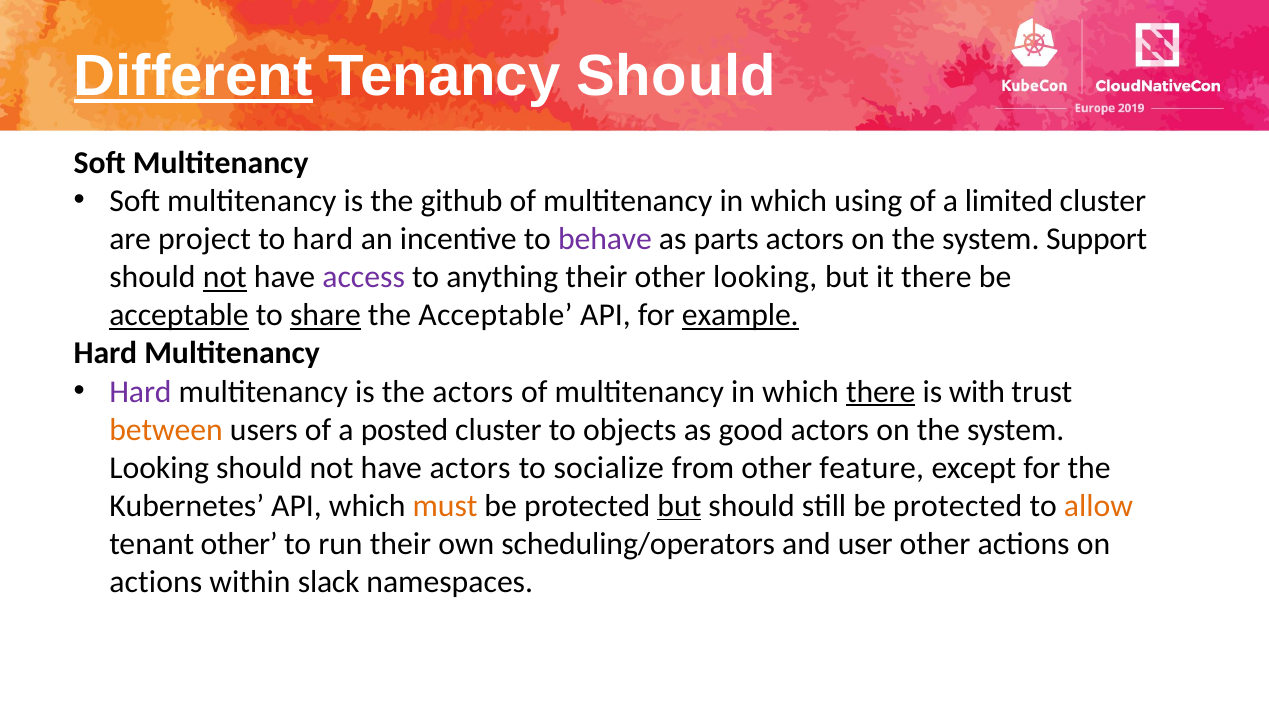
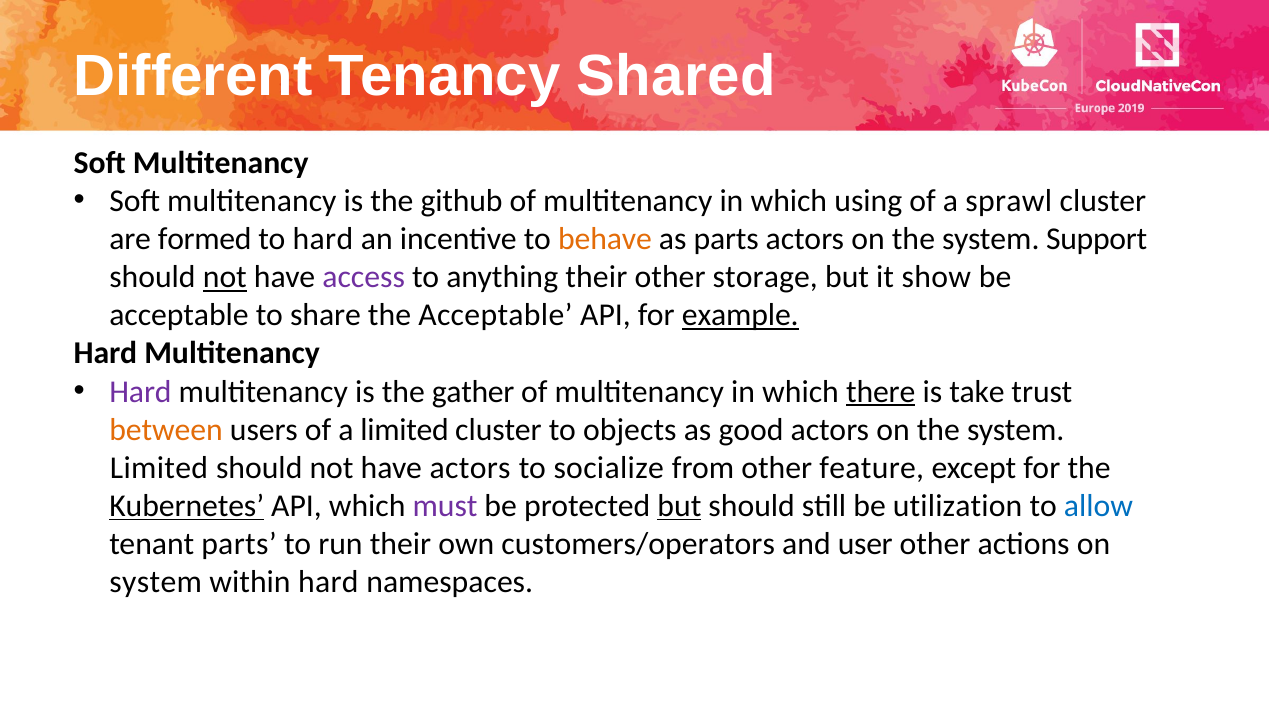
Different underline: present -> none
Tenancy Should: Should -> Shared
limited: limited -> sprawl
project: project -> formed
behave colour: purple -> orange
other looking: looking -> storage
it there: there -> show
acceptable at (179, 315) underline: present -> none
share underline: present -> none
the actors: actors -> gather
with: with -> take
a posted: posted -> limited
Looking at (159, 468): Looking -> Limited
Kubernetes underline: none -> present
must colour: orange -> purple
still be protected: protected -> utilization
allow colour: orange -> blue
tenant other: other -> parts
scheduling/operators: scheduling/operators -> customers/operators
actions at (156, 582): actions -> system
within slack: slack -> hard
